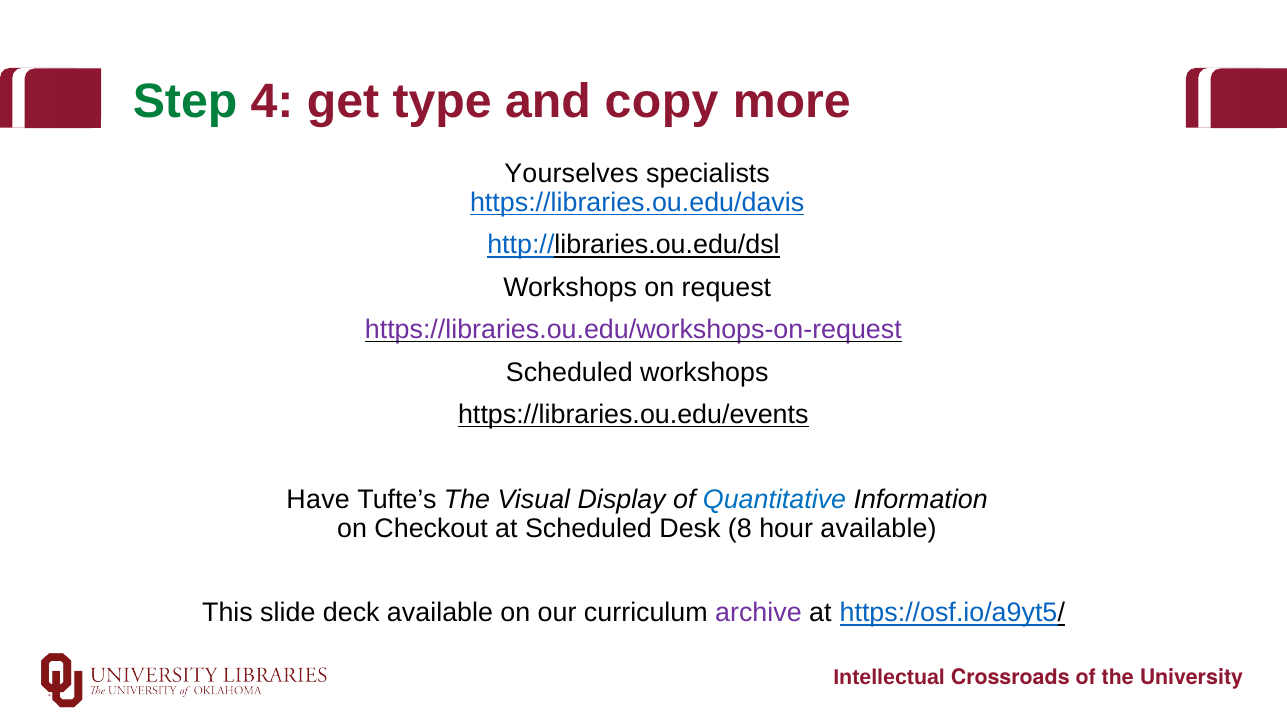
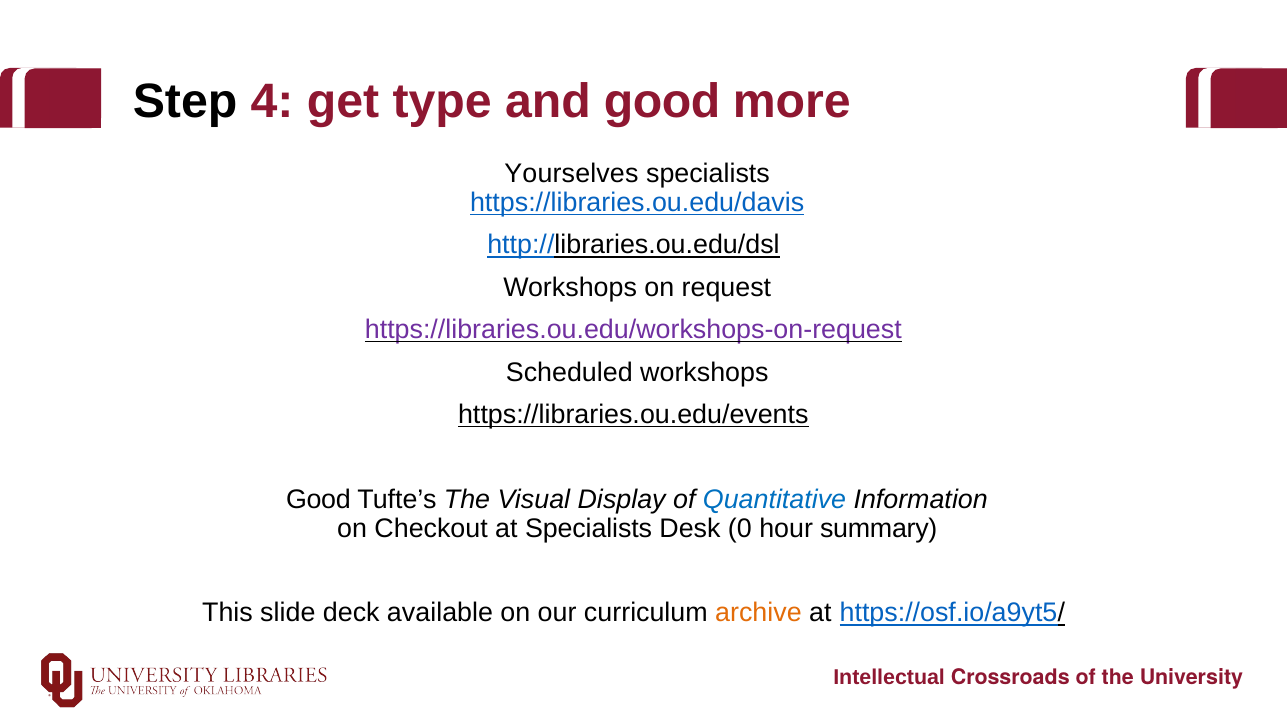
Step colour: green -> black
and copy: copy -> good
Have at (318, 499): Have -> Good
at Scheduled: Scheduled -> Specialists
8: 8 -> 0
hour available: available -> summary
archive colour: purple -> orange
